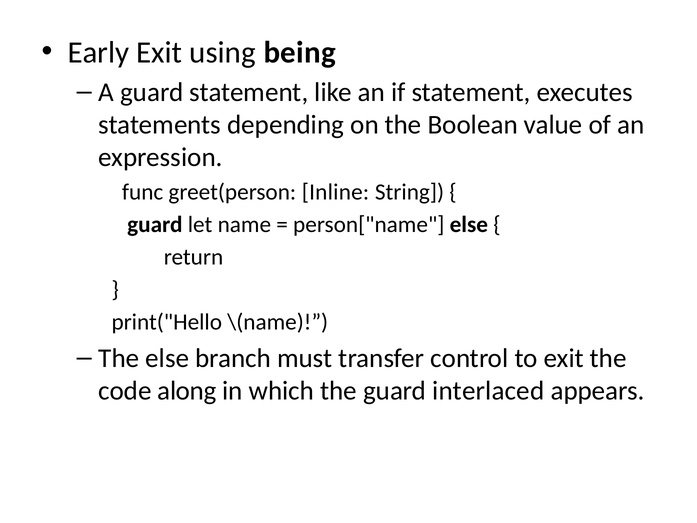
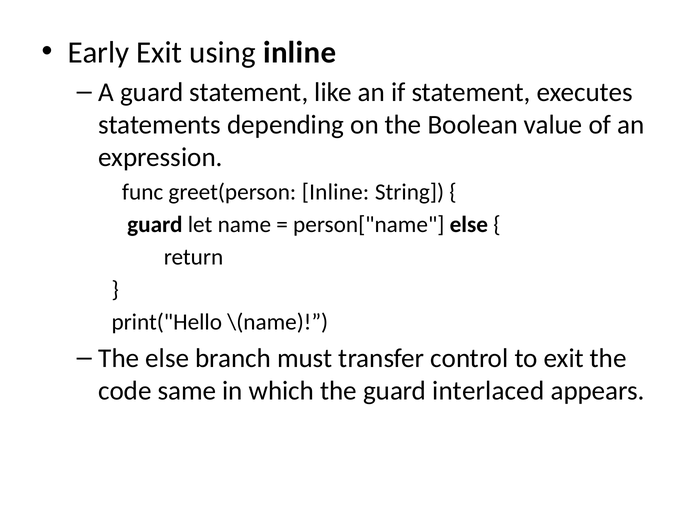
using being: being -> inline
along: along -> same
